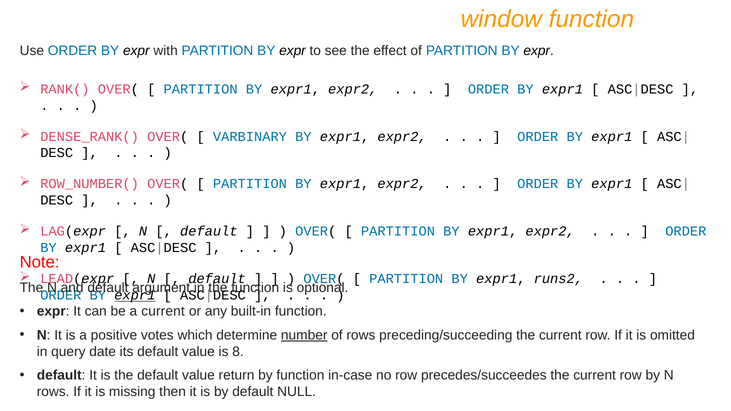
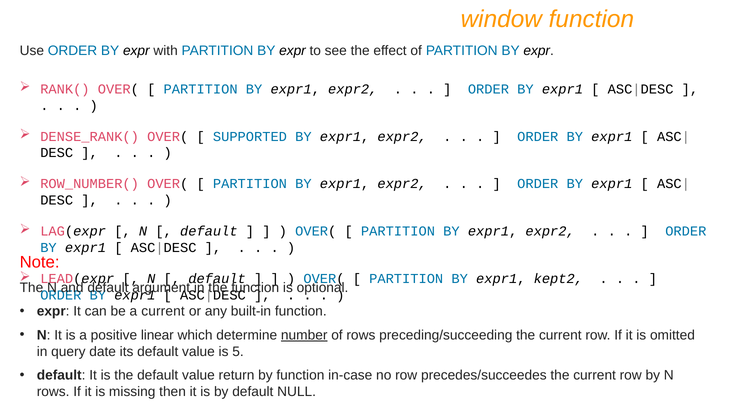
VARBINARY: VARBINARY -> SUPPORTED
runs2: runs2 -> kept2
expr1 at (135, 295) underline: present -> none
votes: votes -> linear
8: 8 -> 5
